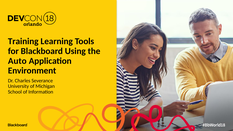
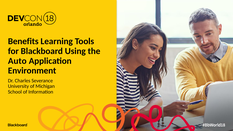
Training: Training -> Benefits
